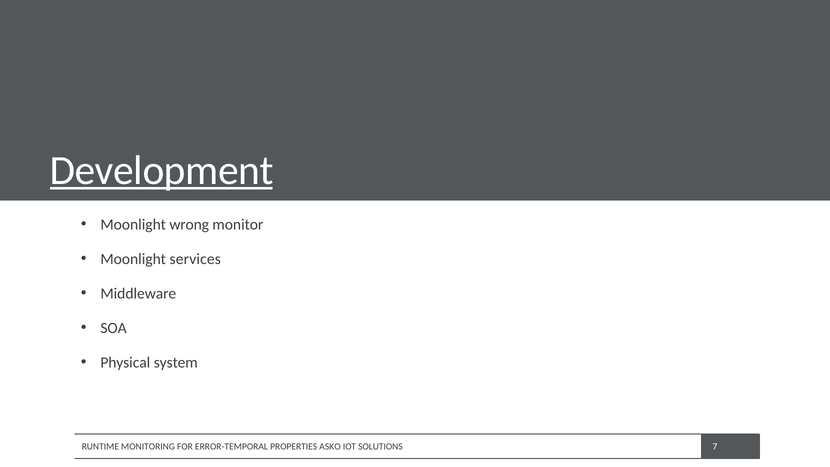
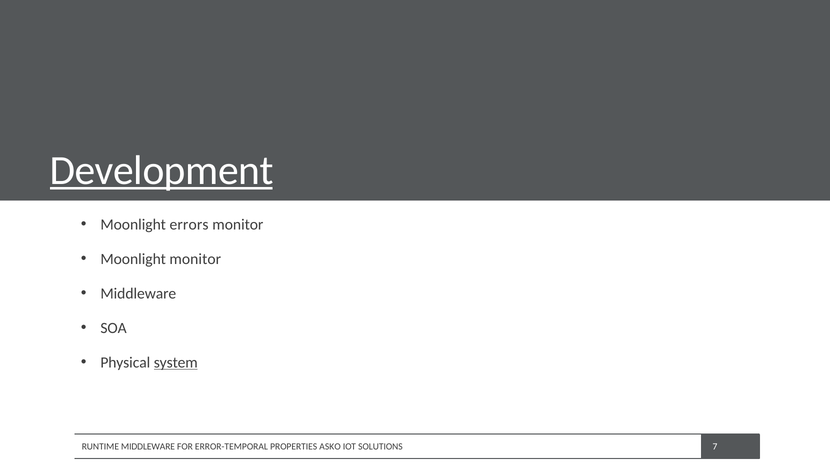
wrong: wrong -> errors
Moonlight services: services -> monitor
system underline: none -> present
RUNTIME MONITORING: MONITORING -> MIDDLEWARE
